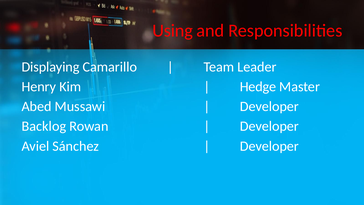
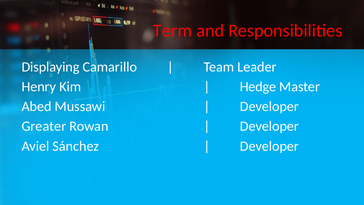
Using: Using -> Term
Backlog: Backlog -> Greater
